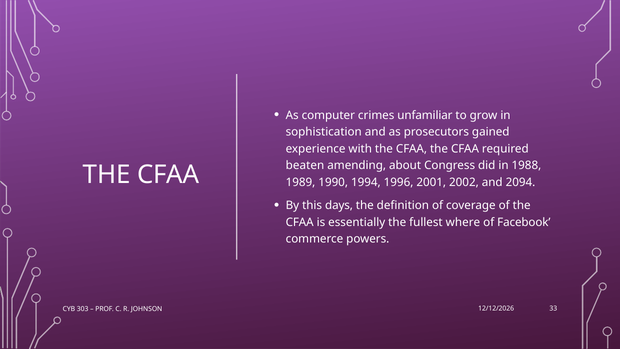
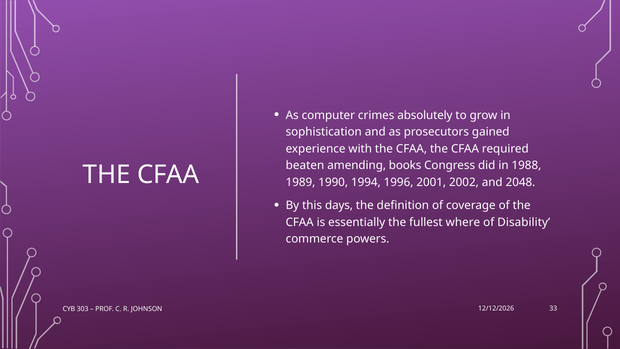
unfamiliar: unfamiliar -> absolutely
about: about -> books
2094: 2094 -> 2048
Facebook: Facebook -> Disability
